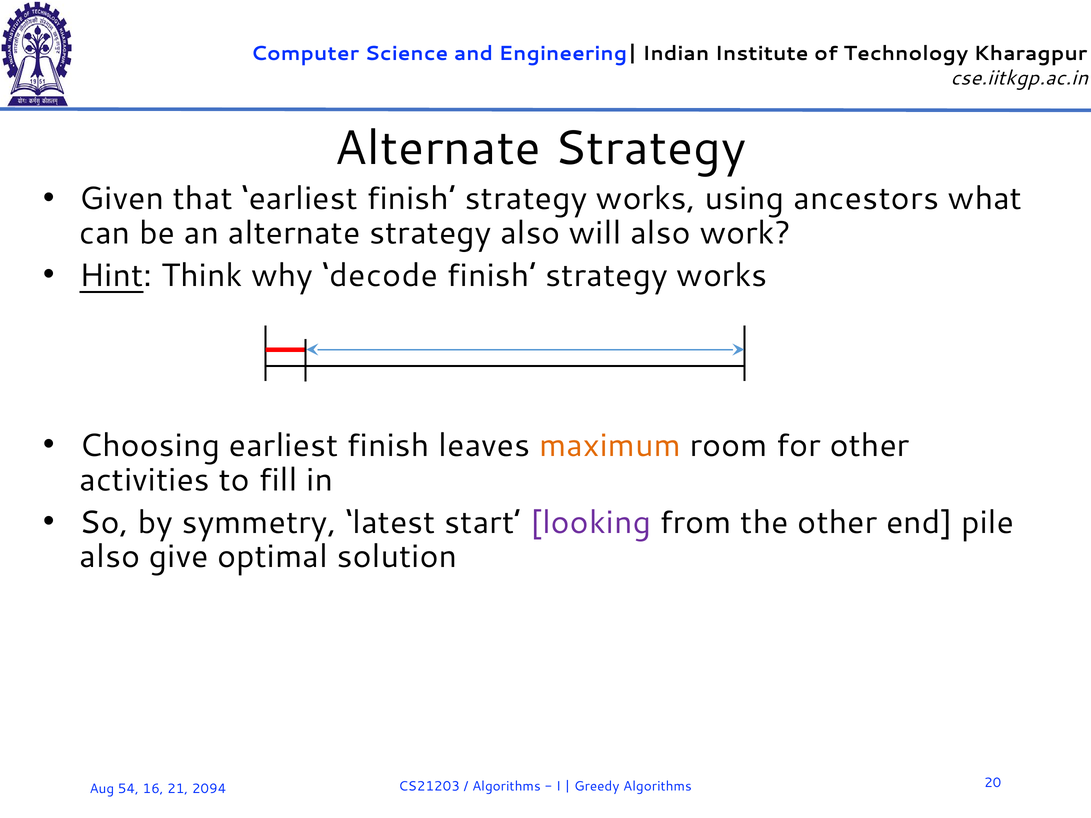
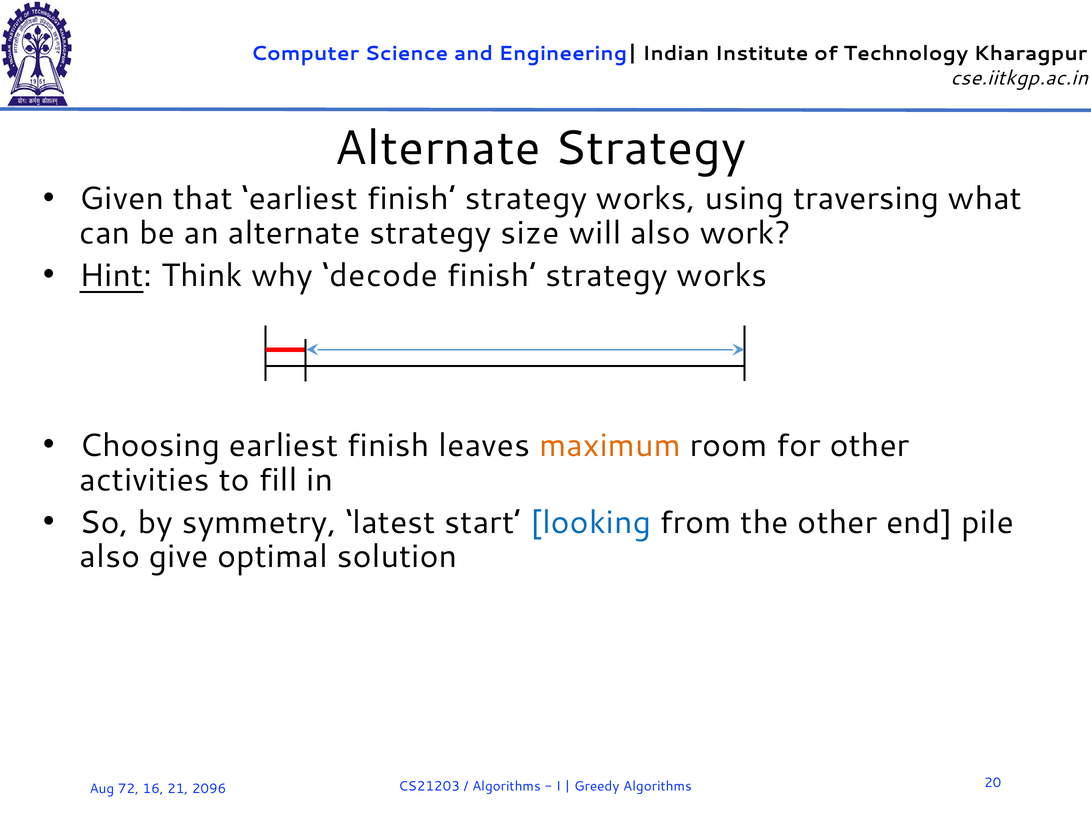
ancestors: ancestors -> traversing
strategy also: also -> size
looking colour: purple -> blue
54: 54 -> 72
2094: 2094 -> 2096
